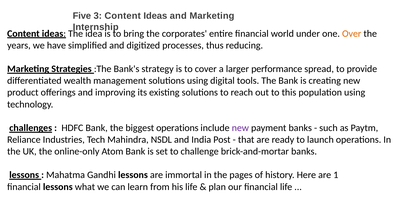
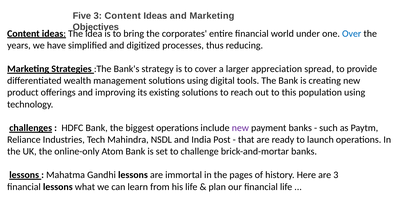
Internship: Internship -> Objectives
Over colour: orange -> blue
performance: performance -> appreciation
are 1: 1 -> 3
